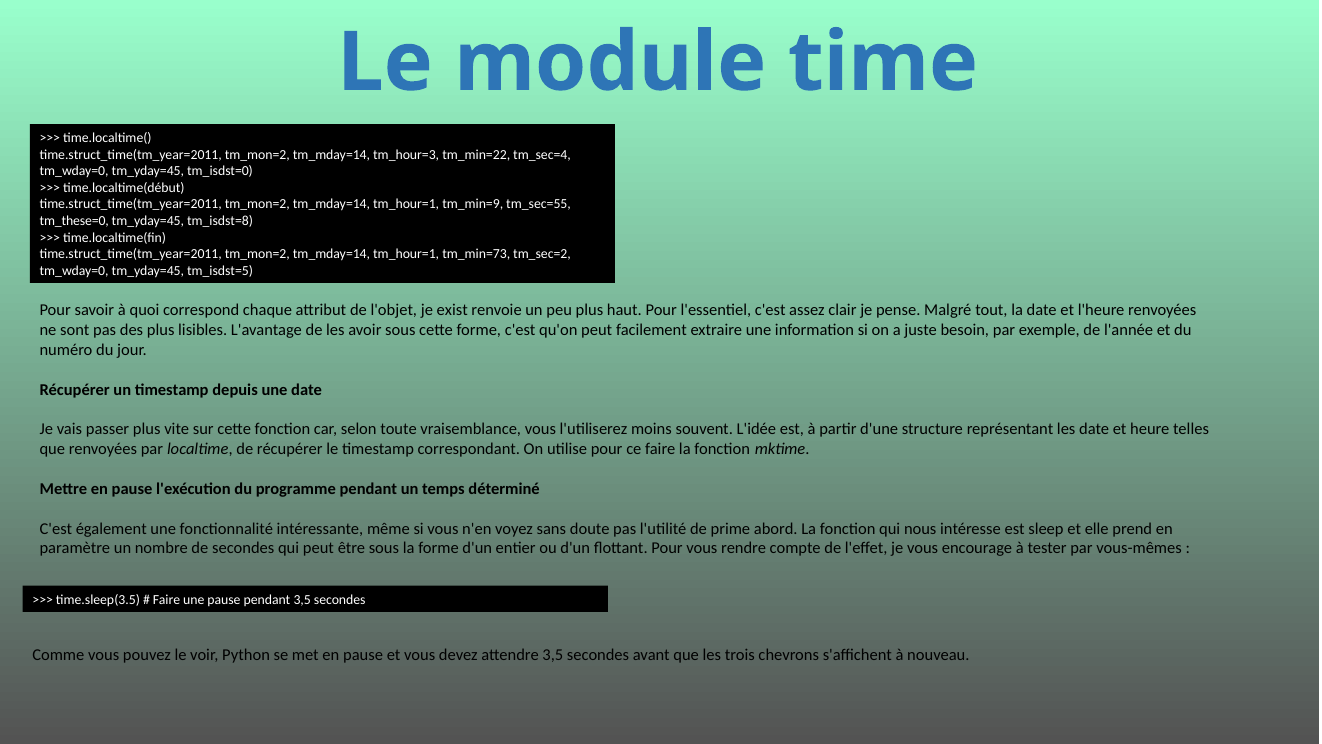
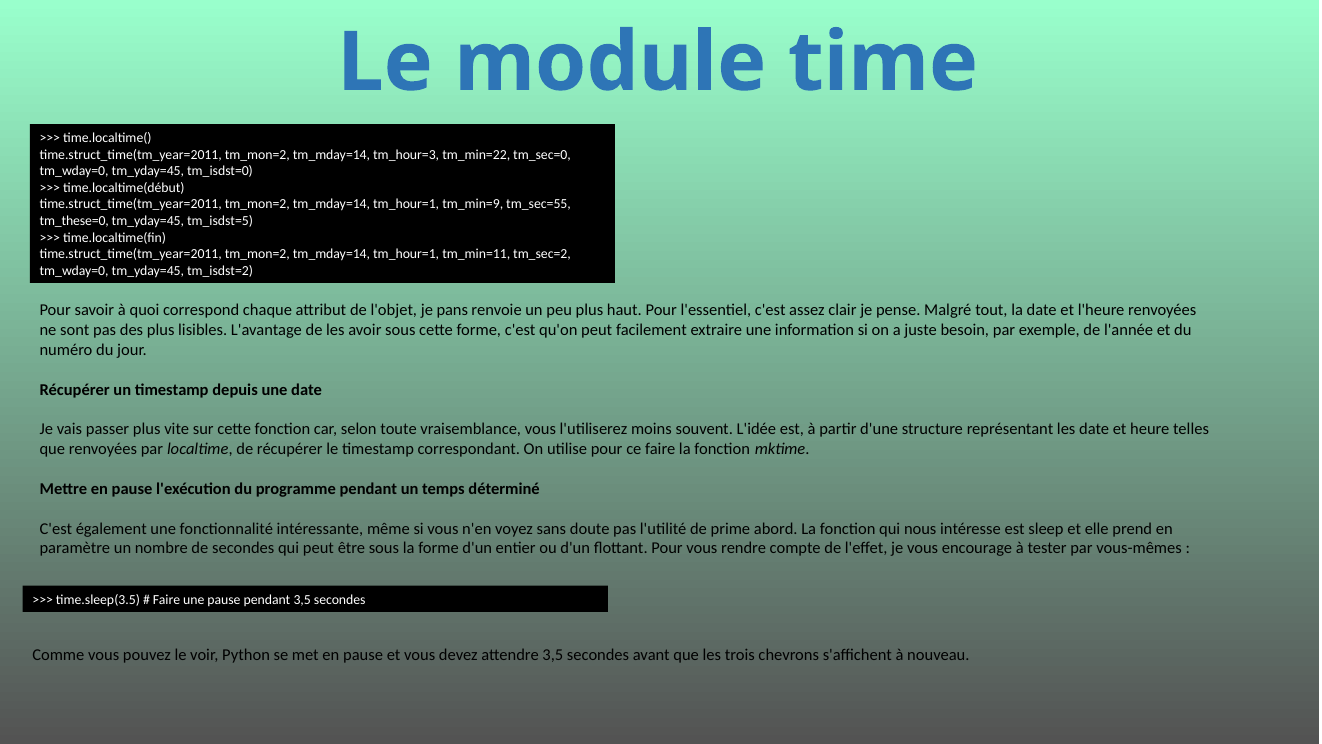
tm_sec=4: tm_sec=4 -> tm_sec=0
tm_isdst=8: tm_isdst=8 -> tm_isdst=5
tm_min=73: tm_min=73 -> tm_min=11
tm_isdst=5: tm_isdst=5 -> tm_isdst=2
exist: exist -> pans
